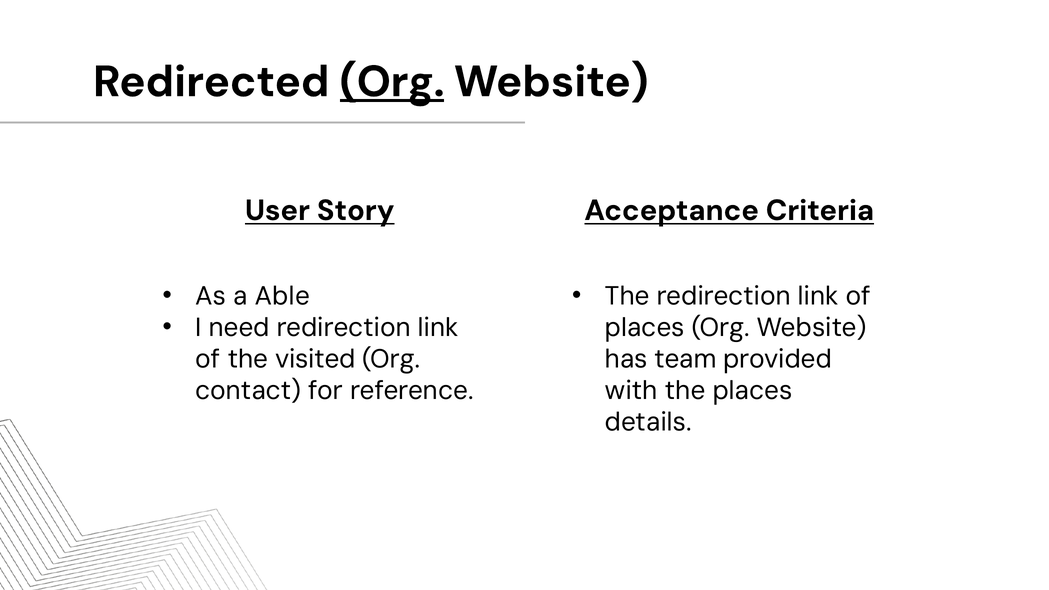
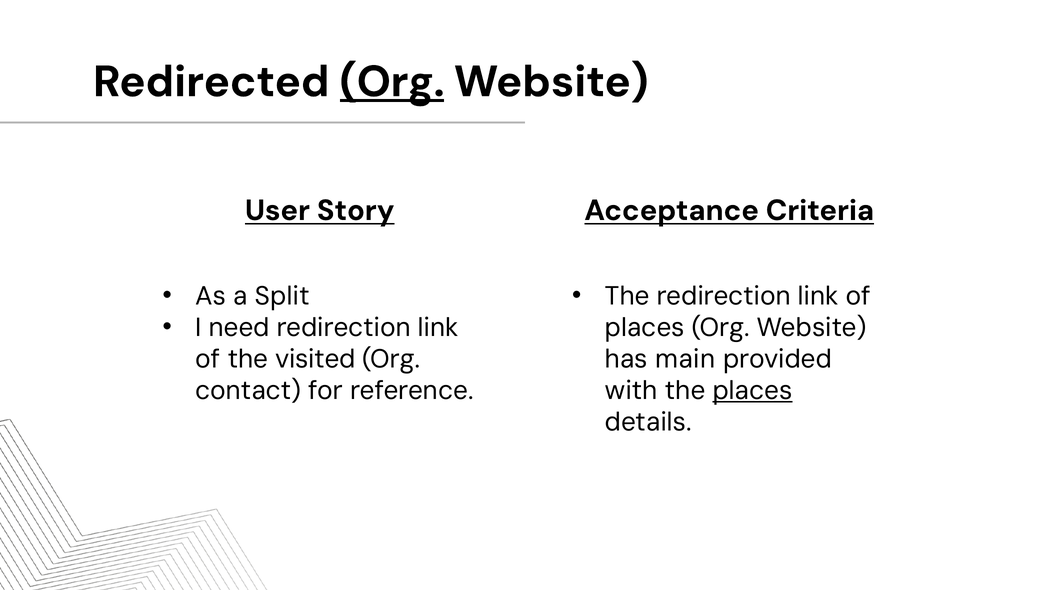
Able: Able -> Split
team: team -> main
places at (753, 391) underline: none -> present
